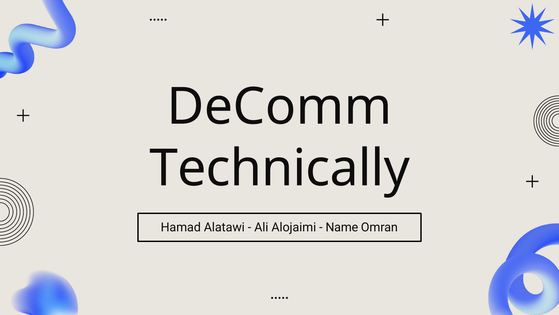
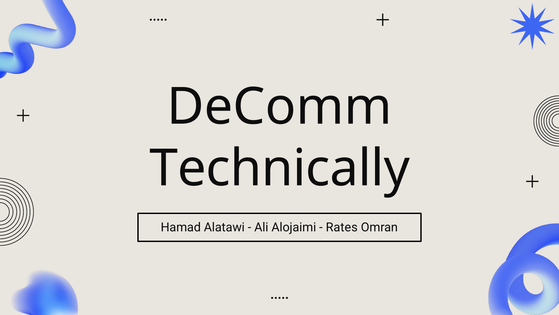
Name: Name -> Rates
